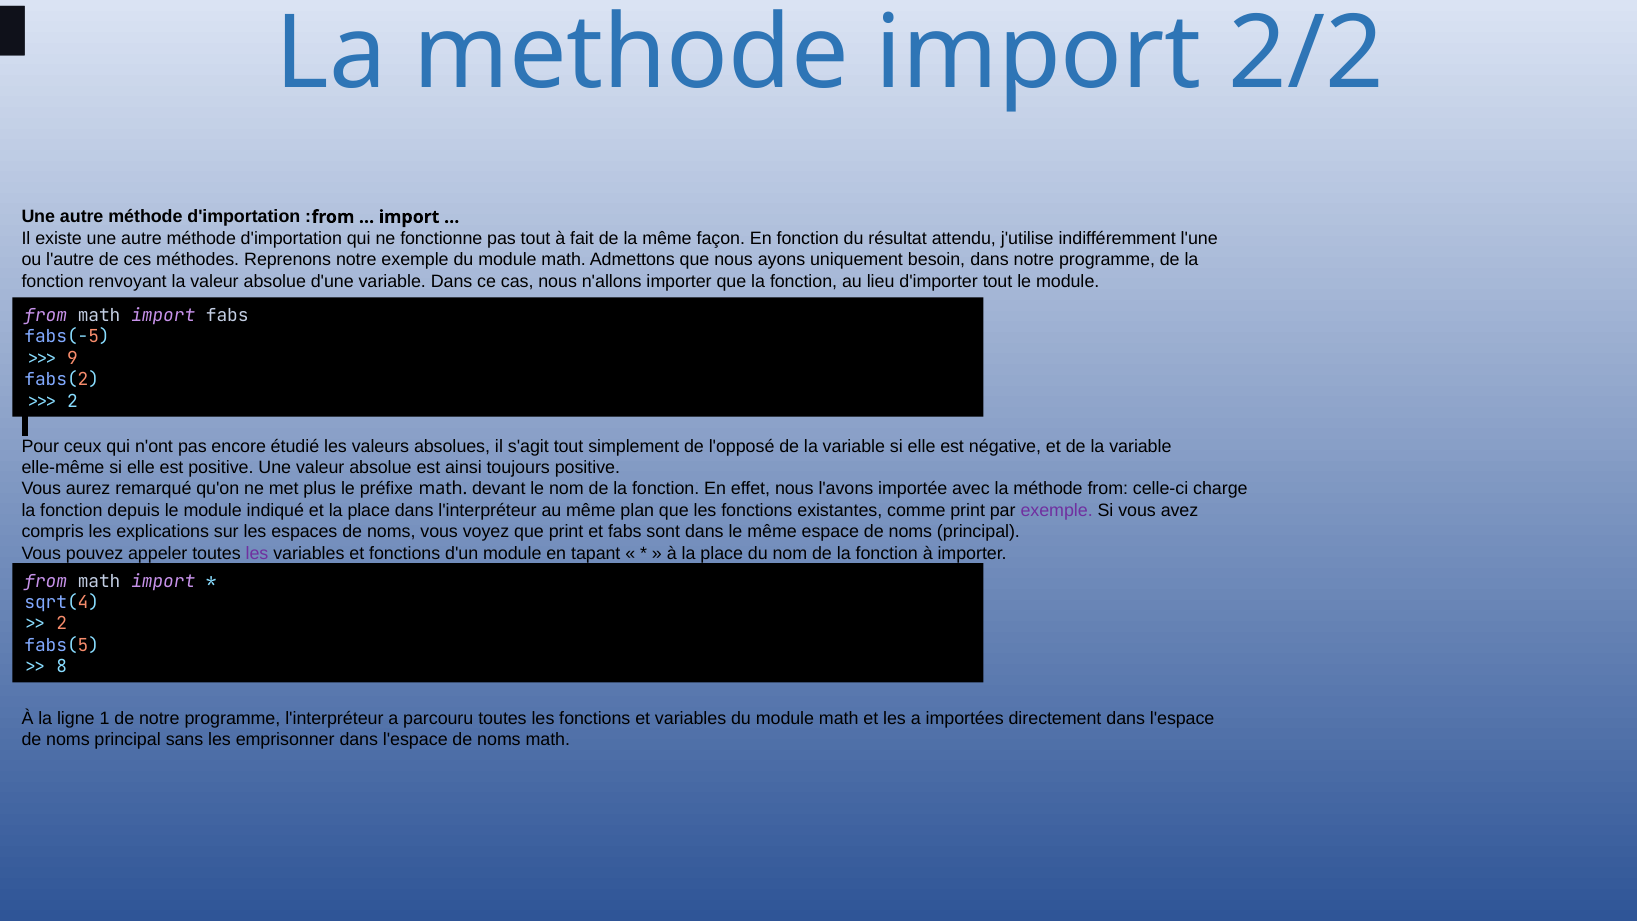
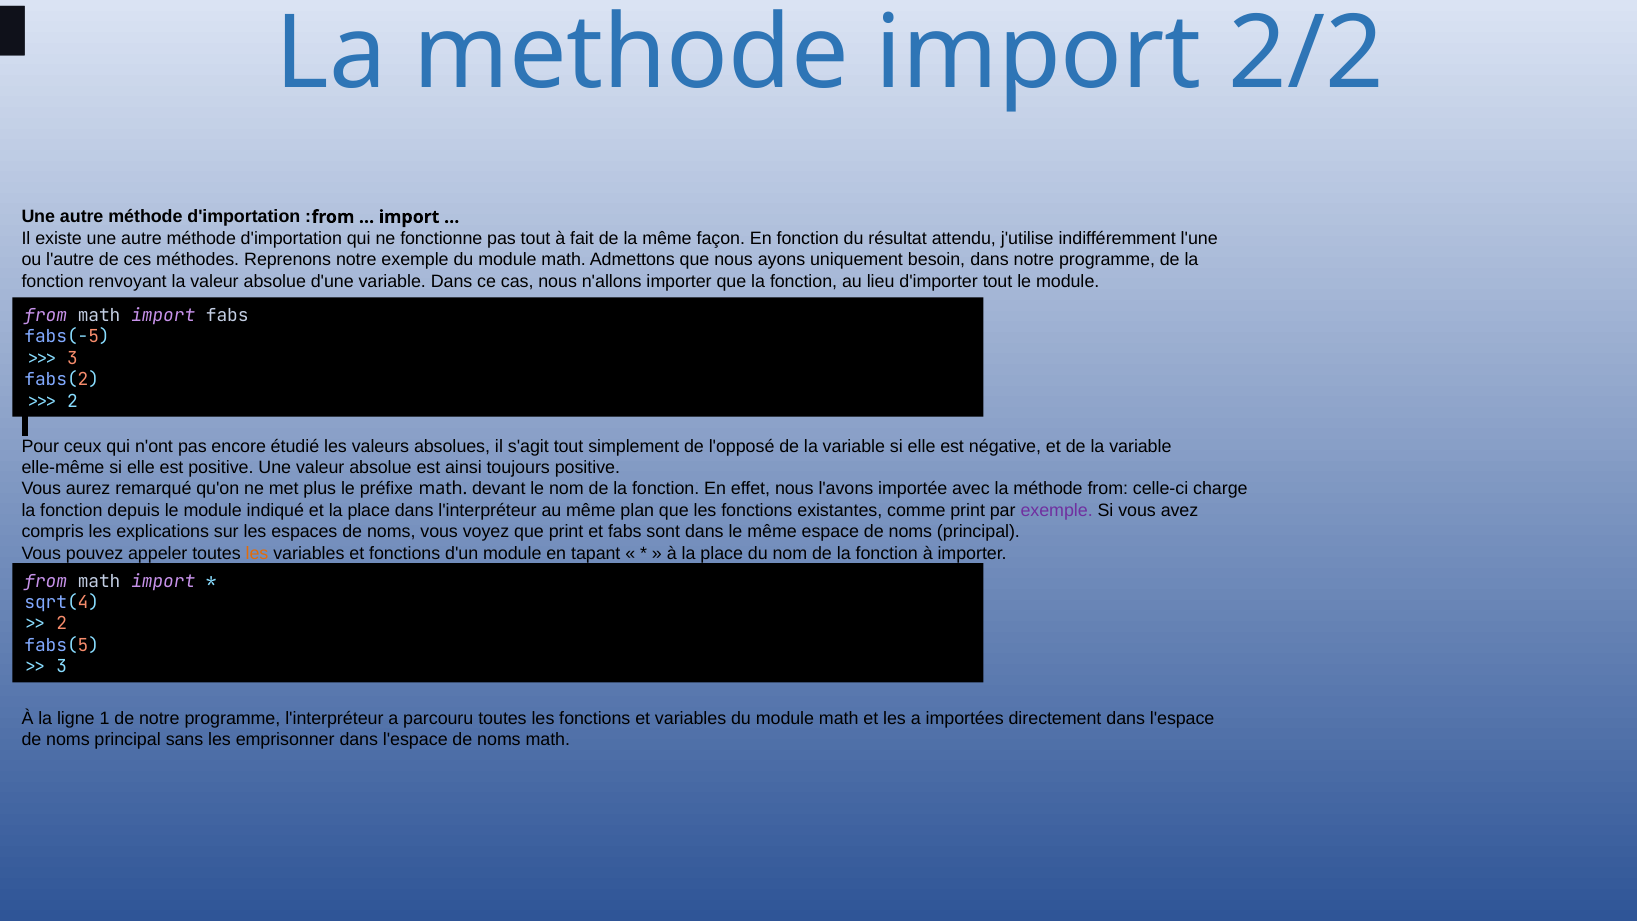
9 at (72, 358): 9 -> 3
les at (257, 553) colour: purple -> orange
8 at (62, 667): 8 -> 3
